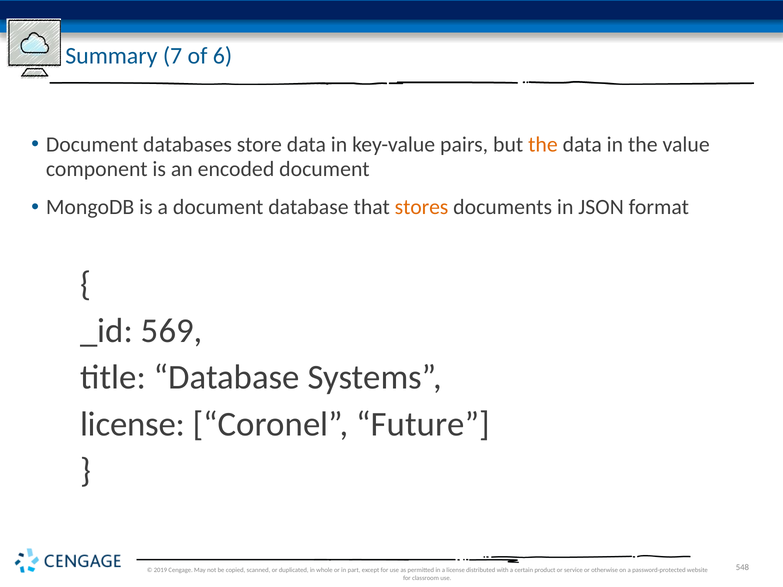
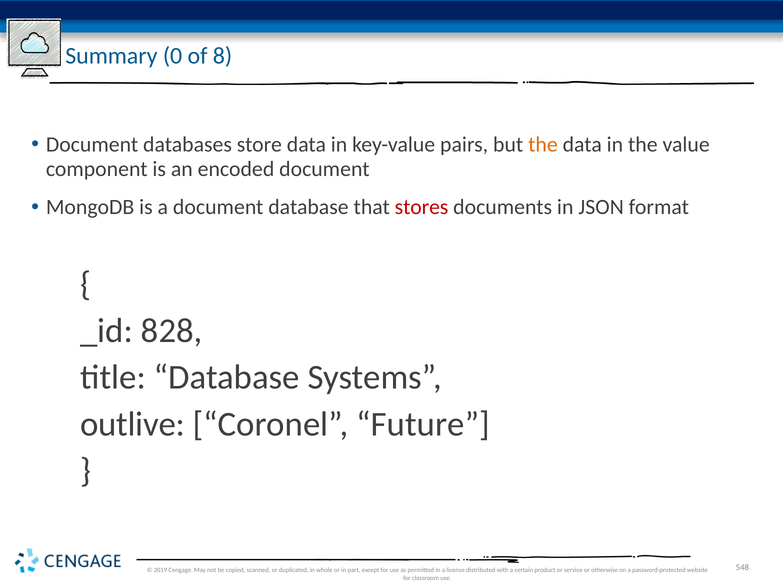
7: 7 -> 0
6: 6 -> 8
stores colour: orange -> red
569: 569 -> 828
license at (133, 424): license -> outlive
